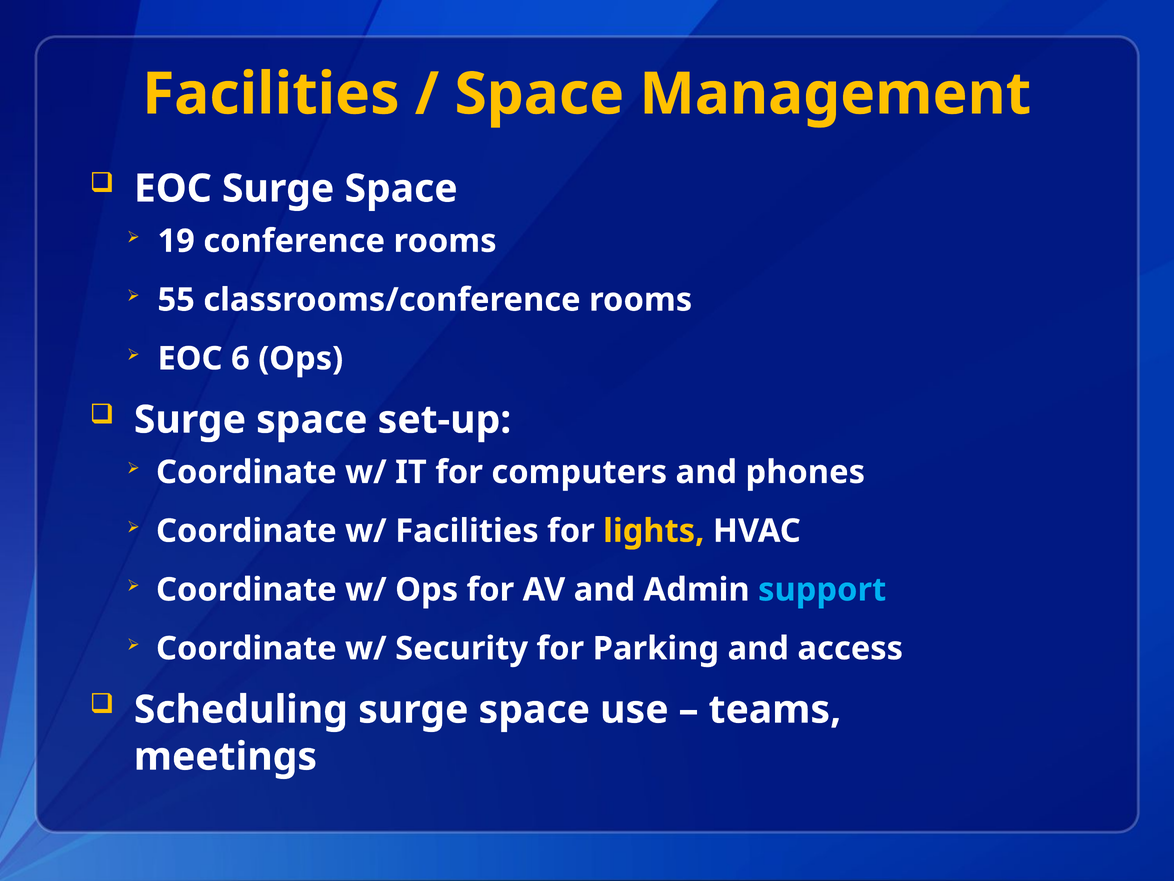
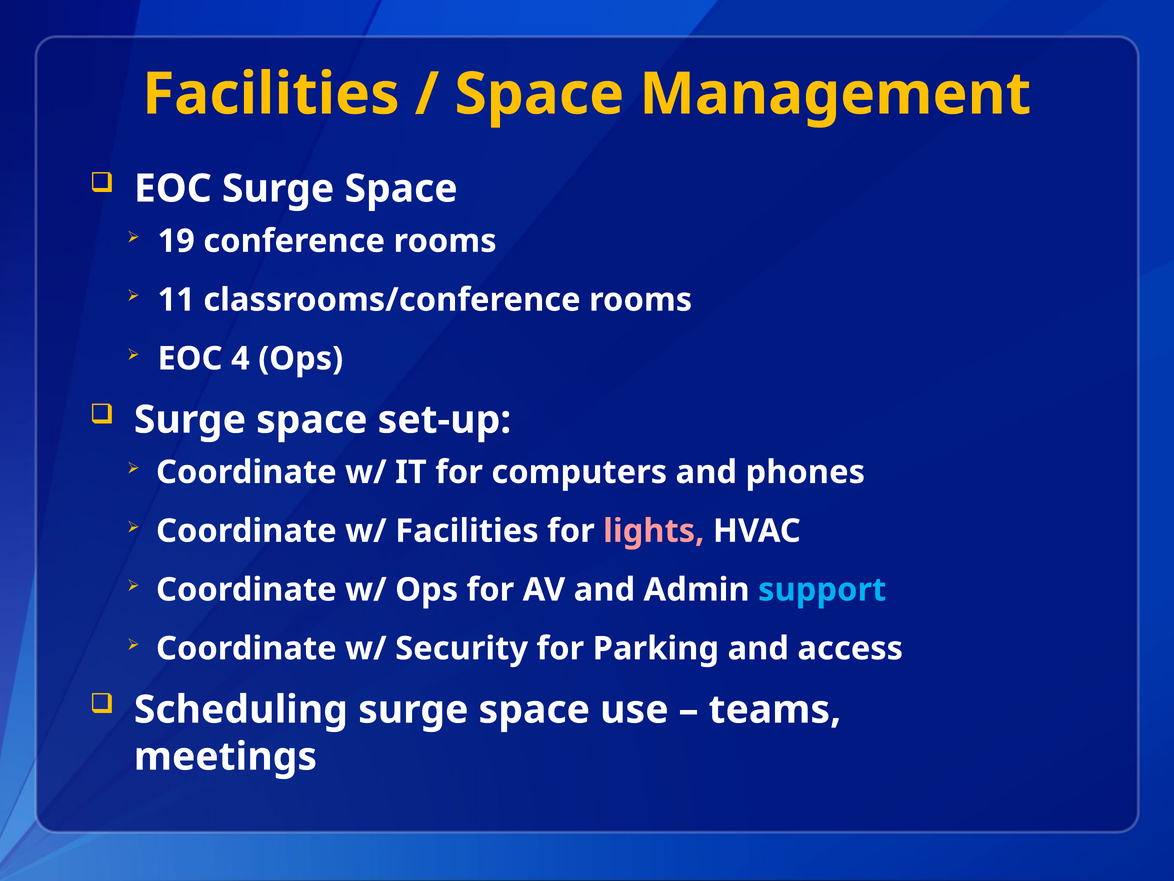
55: 55 -> 11
6: 6 -> 4
lights colour: yellow -> pink
